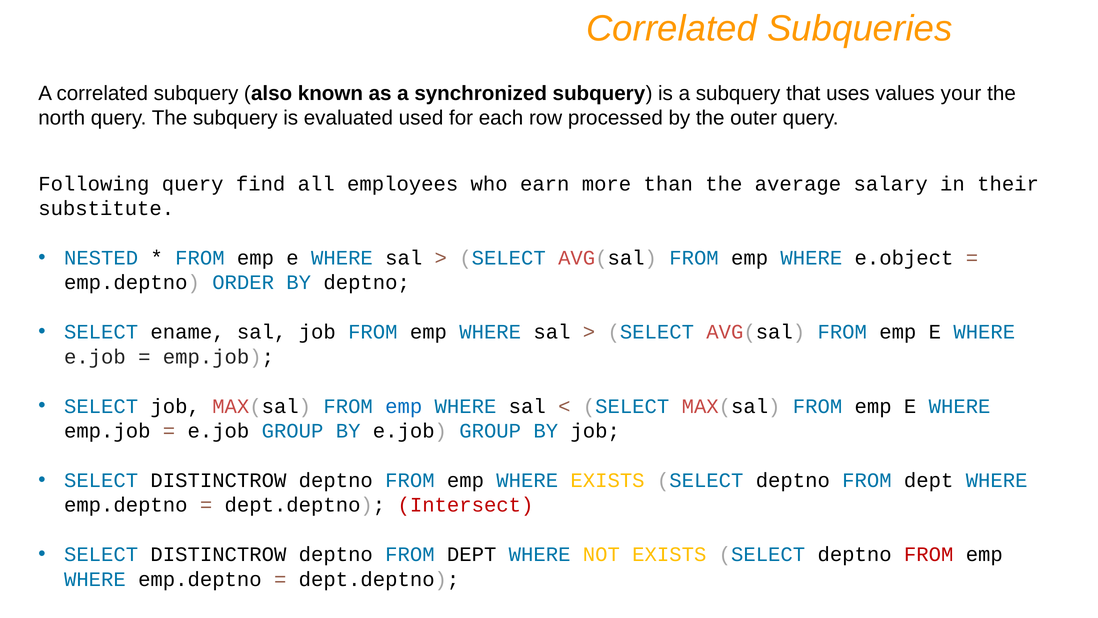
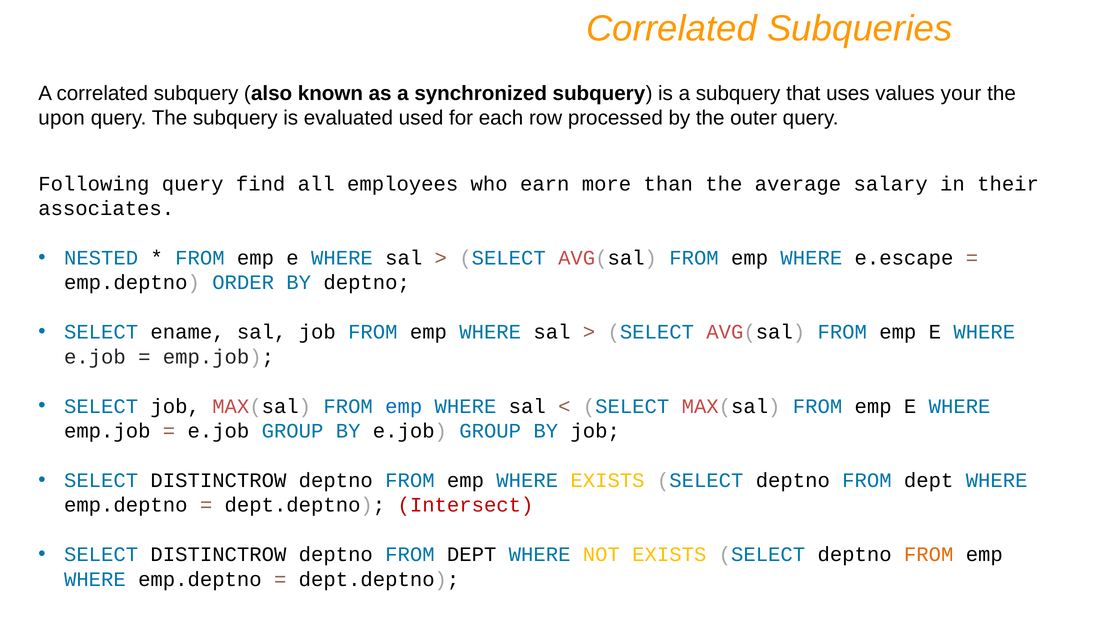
north: north -> upon
substitute: substitute -> associates
e.object: e.object -> e.escape
FROM at (929, 554) colour: red -> orange
